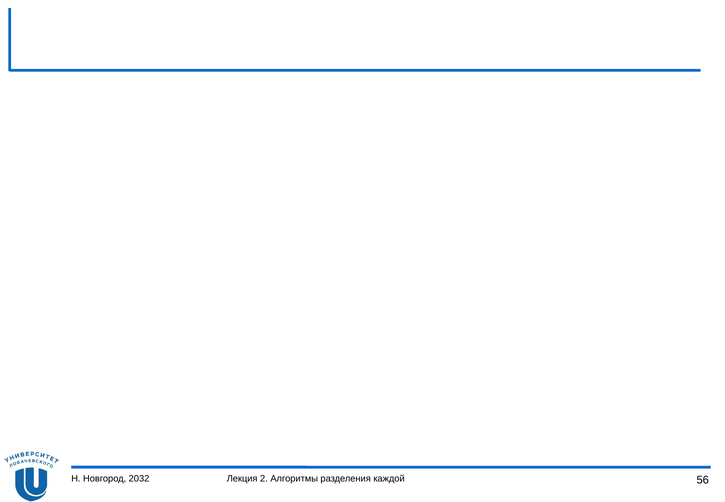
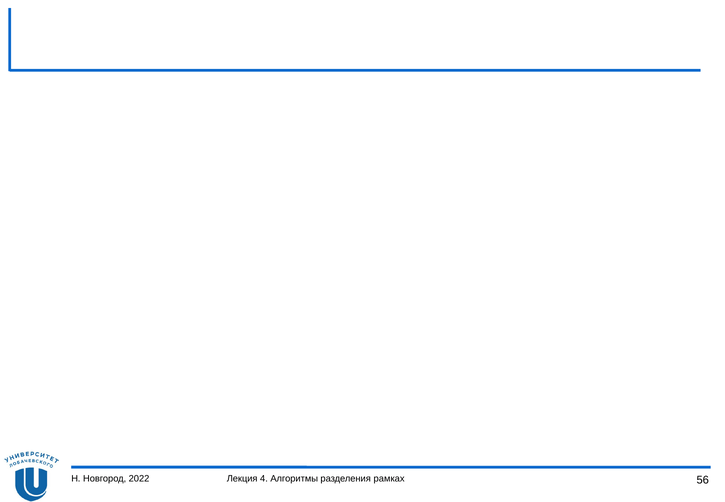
2032: 2032 -> 2022
2: 2 -> 4
каждой: каждой -> рамках
